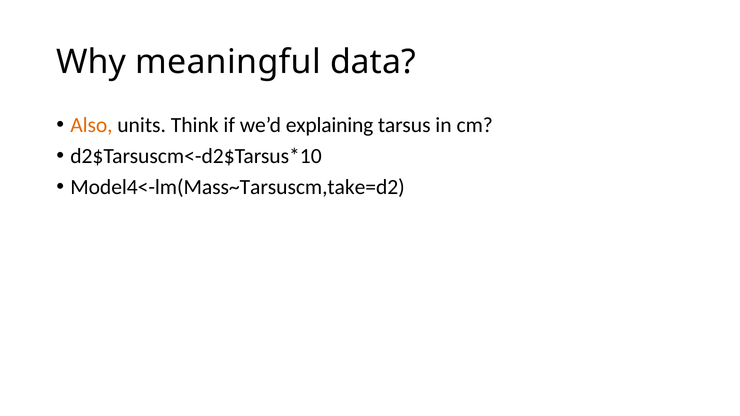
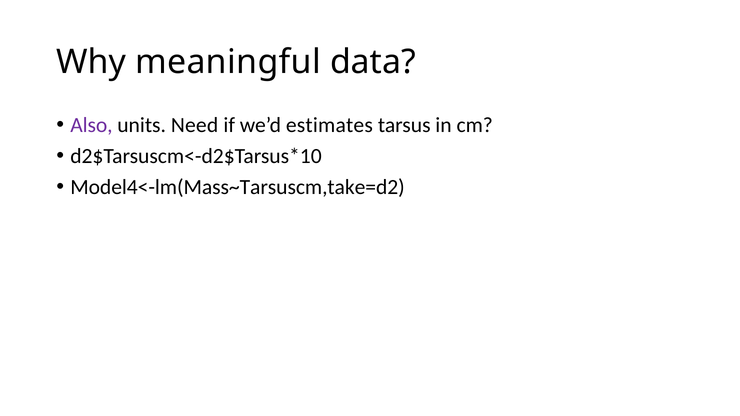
Also colour: orange -> purple
Think: Think -> Need
explaining: explaining -> estimates
